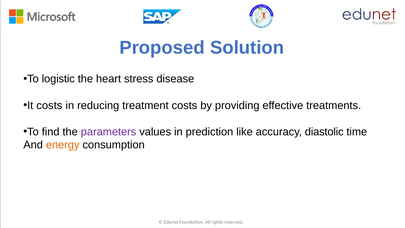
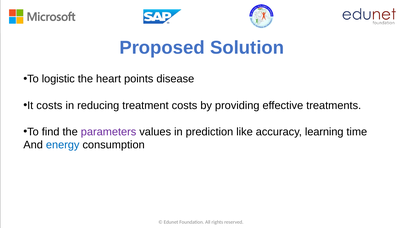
stress: stress -> points
diastolic: diastolic -> learning
energy colour: orange -> blue
